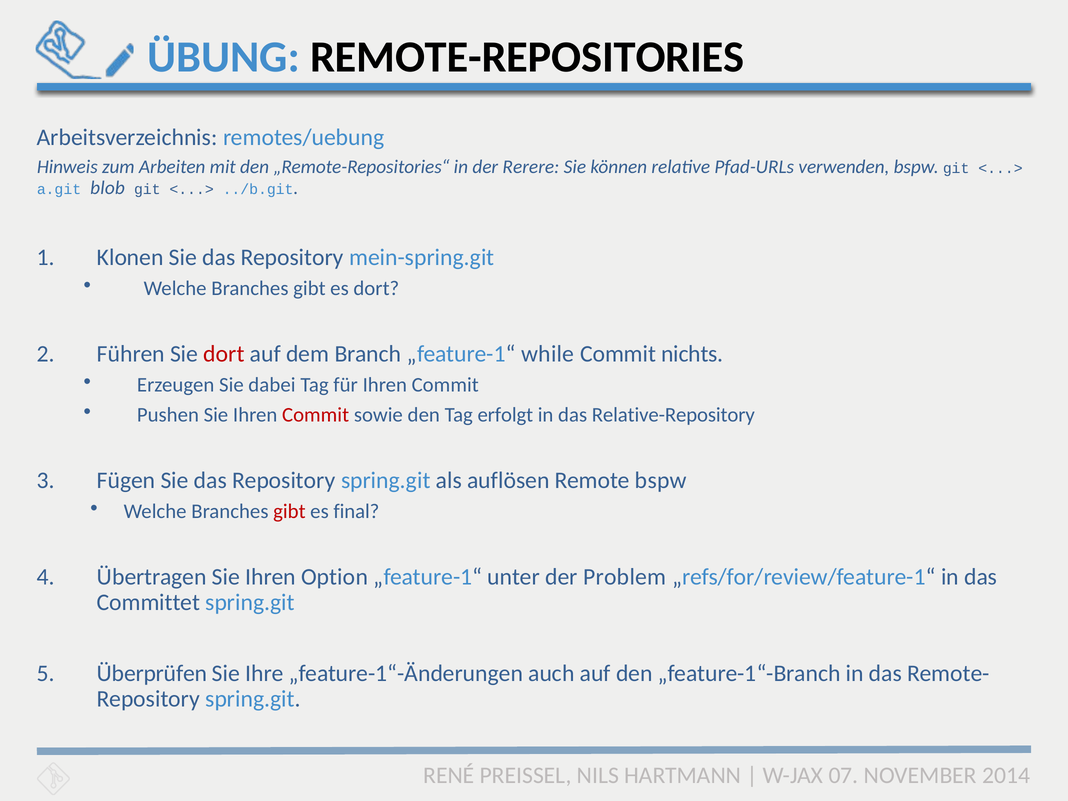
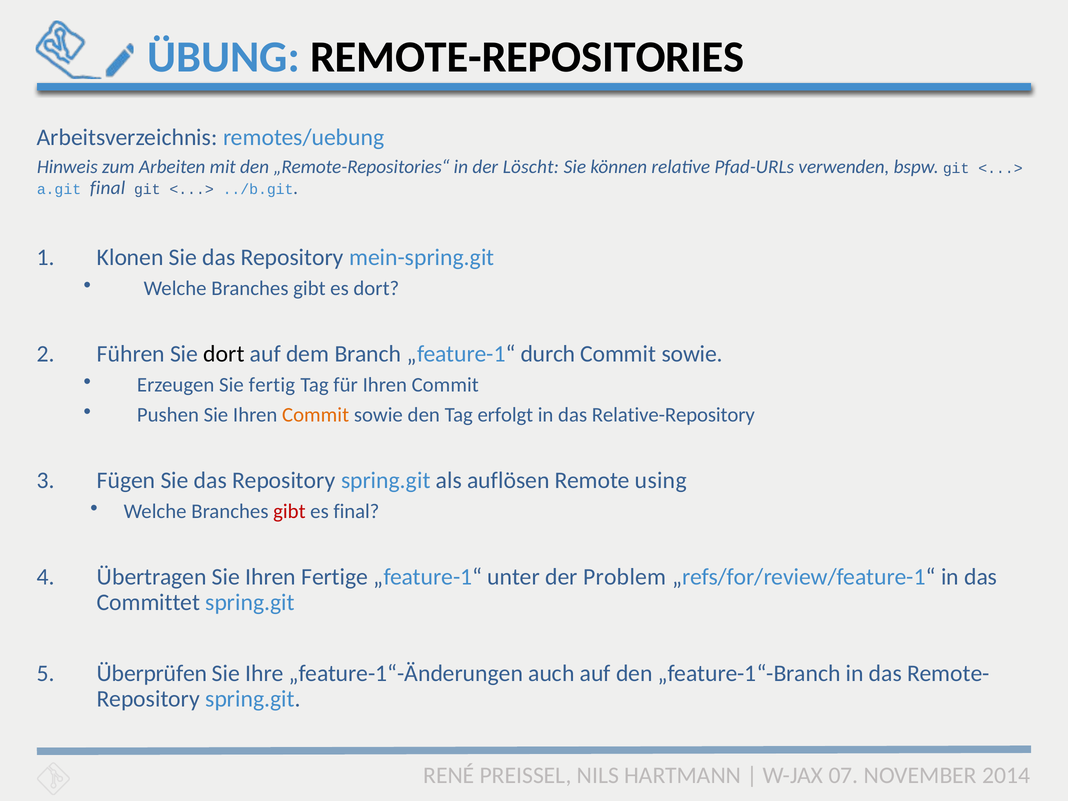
Rerere: Rerere -> Löscht
a.git blob: blob -> final
dort at (224, 354) colour: red -> black
while: while -> durch
nichts at (692, 354): nichts -> sowie
dabei: dabei -> fertig
Commit at (316, 415) colour: red -> orange
Remote bspw: bspw -> using
Option: Option -> Fertige
